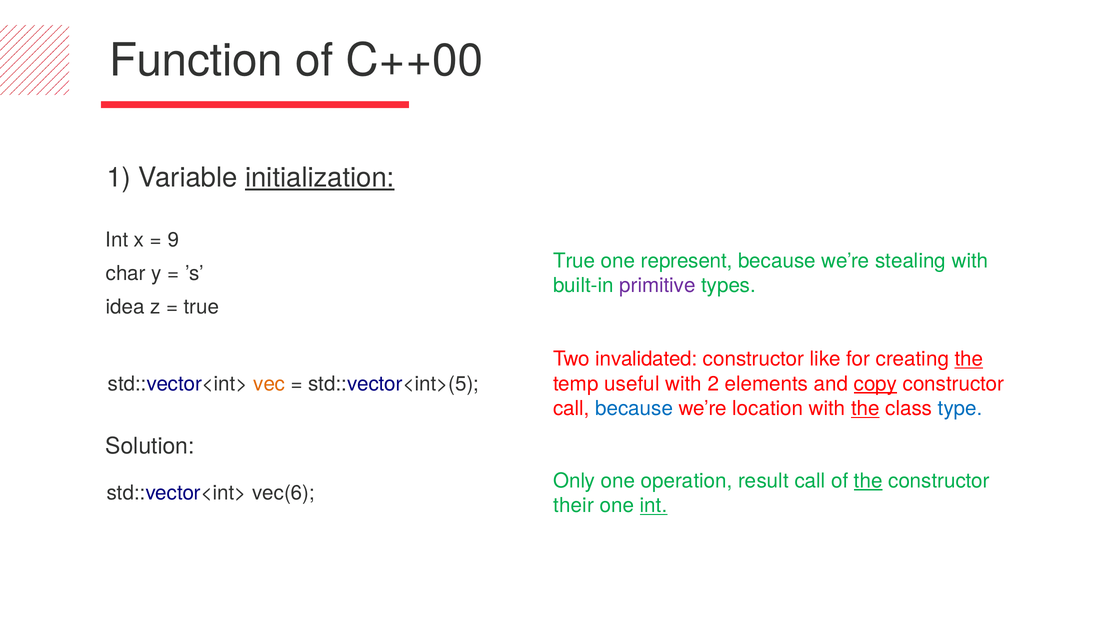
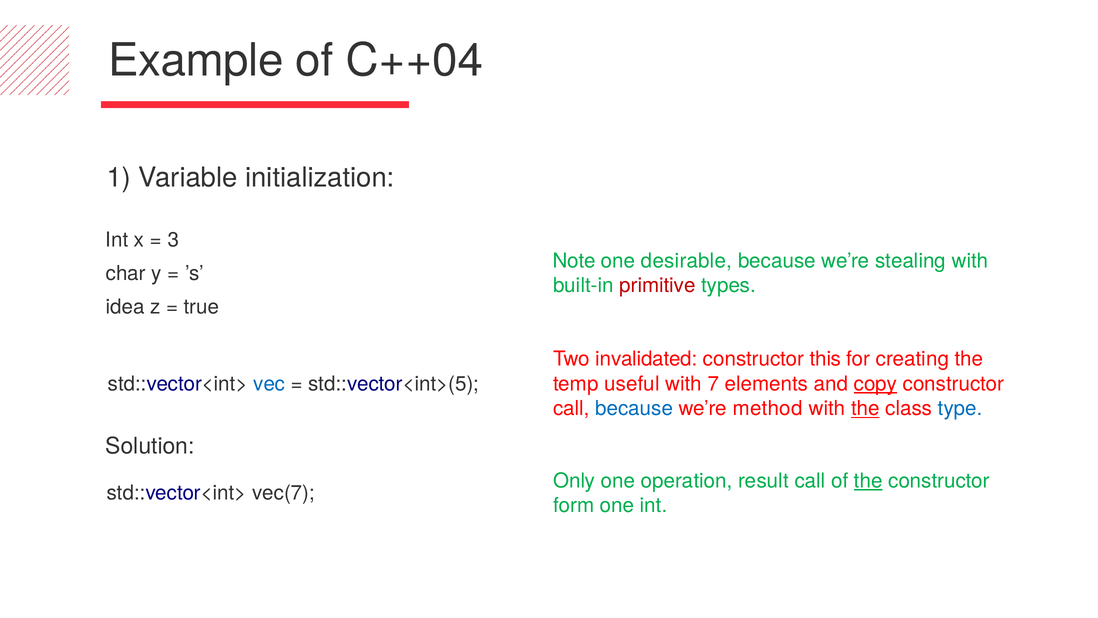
Function: Function -> Example
C++00: C++00 -> C++04
initialization underline: present -> none
9: 9 -> 3
True at (574, 261): True -> Note
represent: represent -> desirable
primitive colour: purple -> red
like: like -> this
the at (969, 359) underline: present -> none
2: 2 -> 7
vec colour: orange -> blue
location: location -> method
vec(6: vec(6 -> vec(7
their: their -> form
int at (654, 505) underline: present -> none
